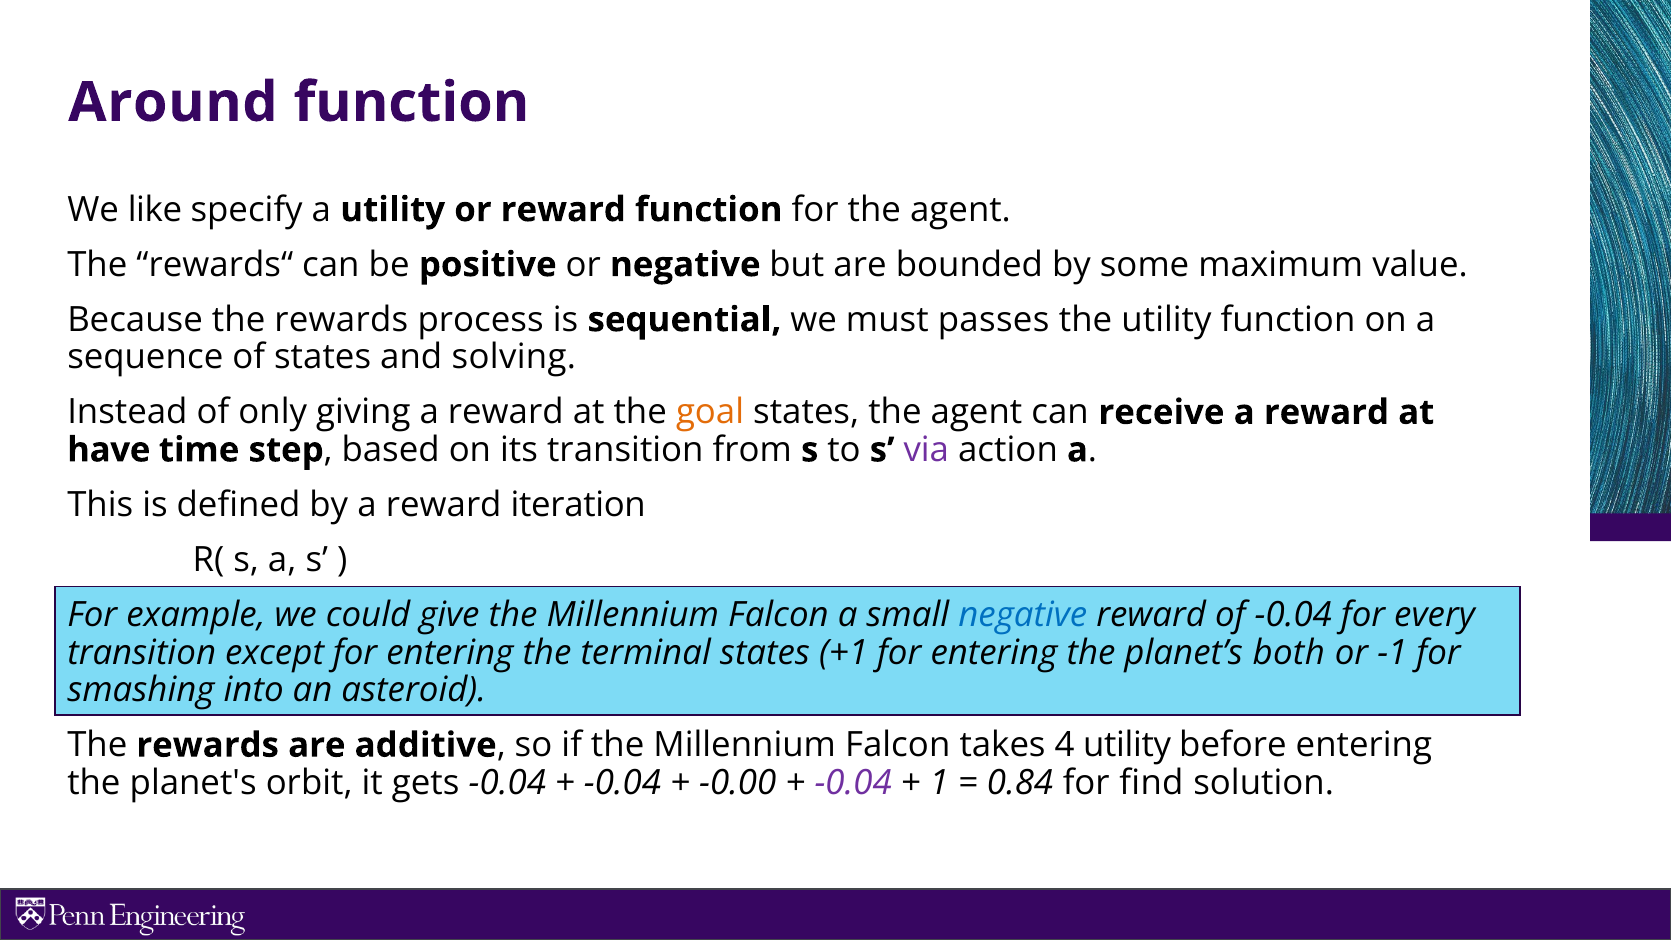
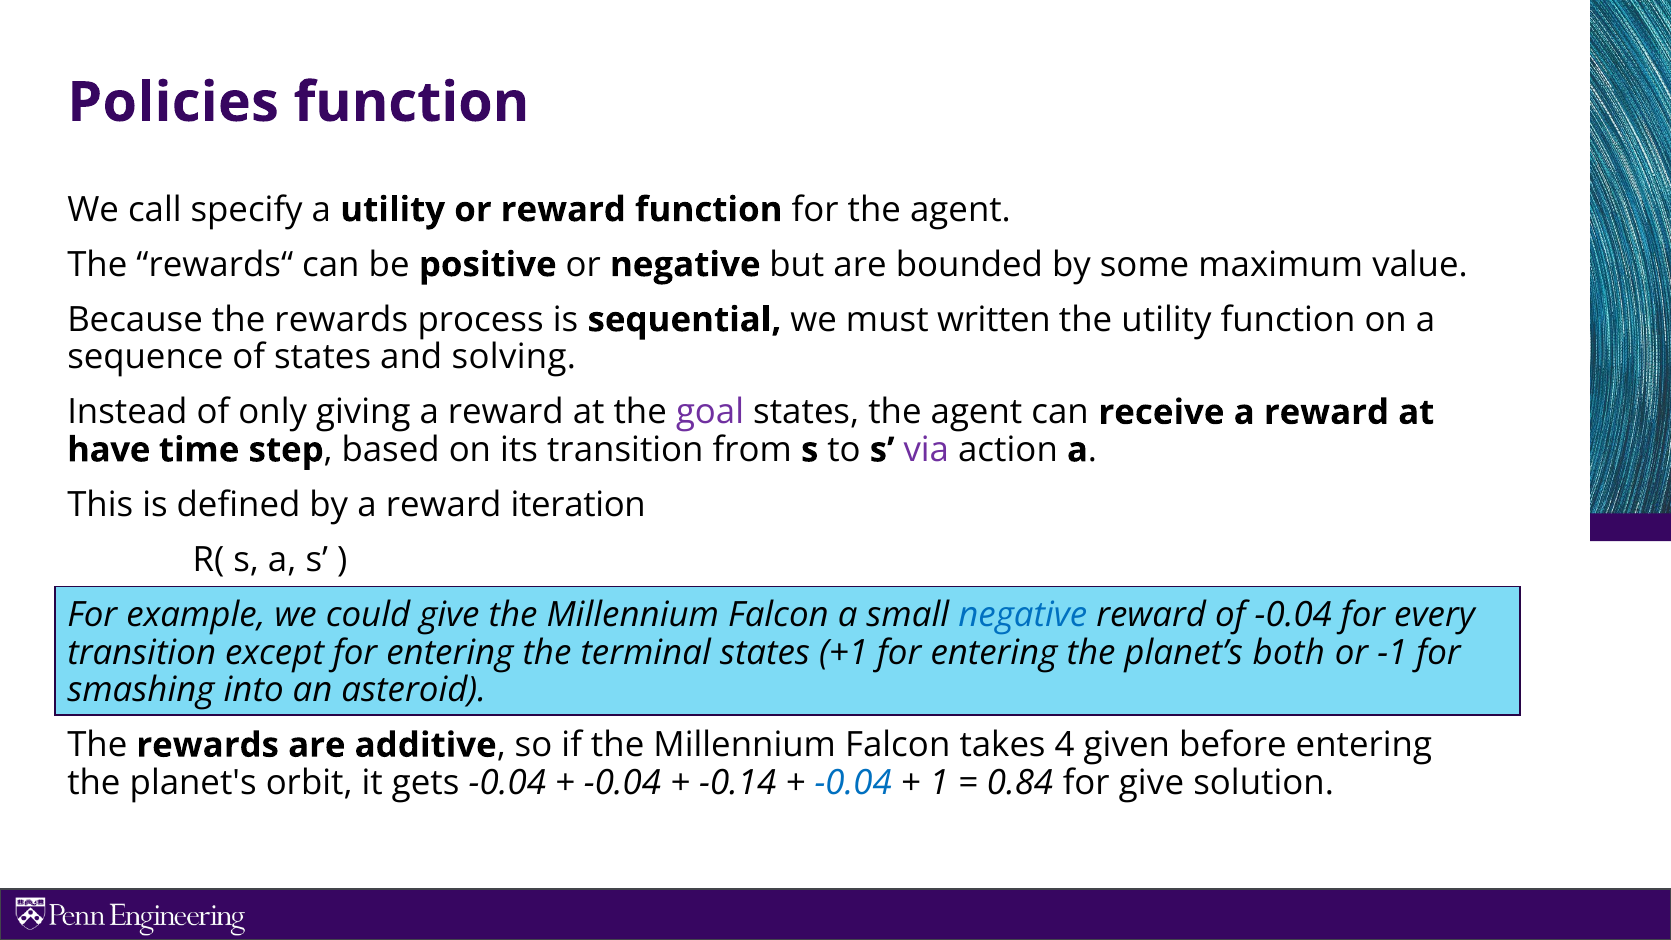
Around: Around -> Policies
like: like -> call
passes: passes -> written
goal colour: orange -> purple
4 utility: utility -> given
-0.00: -0.00 -> -0.14
-0.04 at (853, 783) colour: purple -> blue
for find: find -> give
